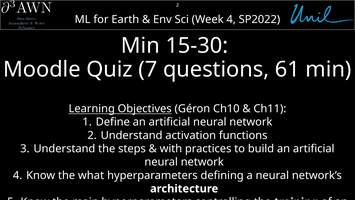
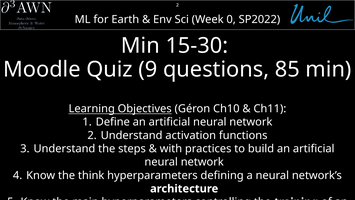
4 at (231, 20): 4 -> 0
7: 7 -> 9
61: 61 -> 85
what: what -> think
